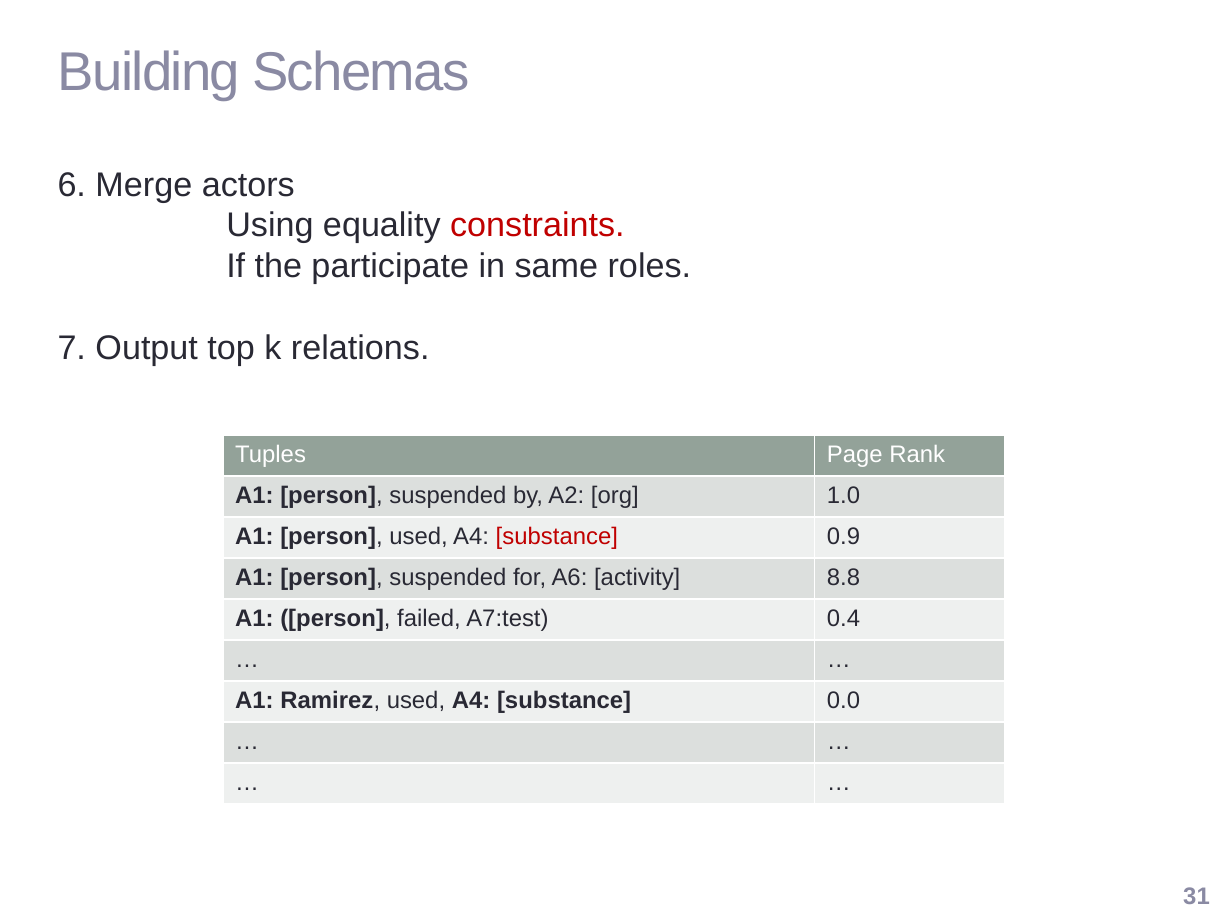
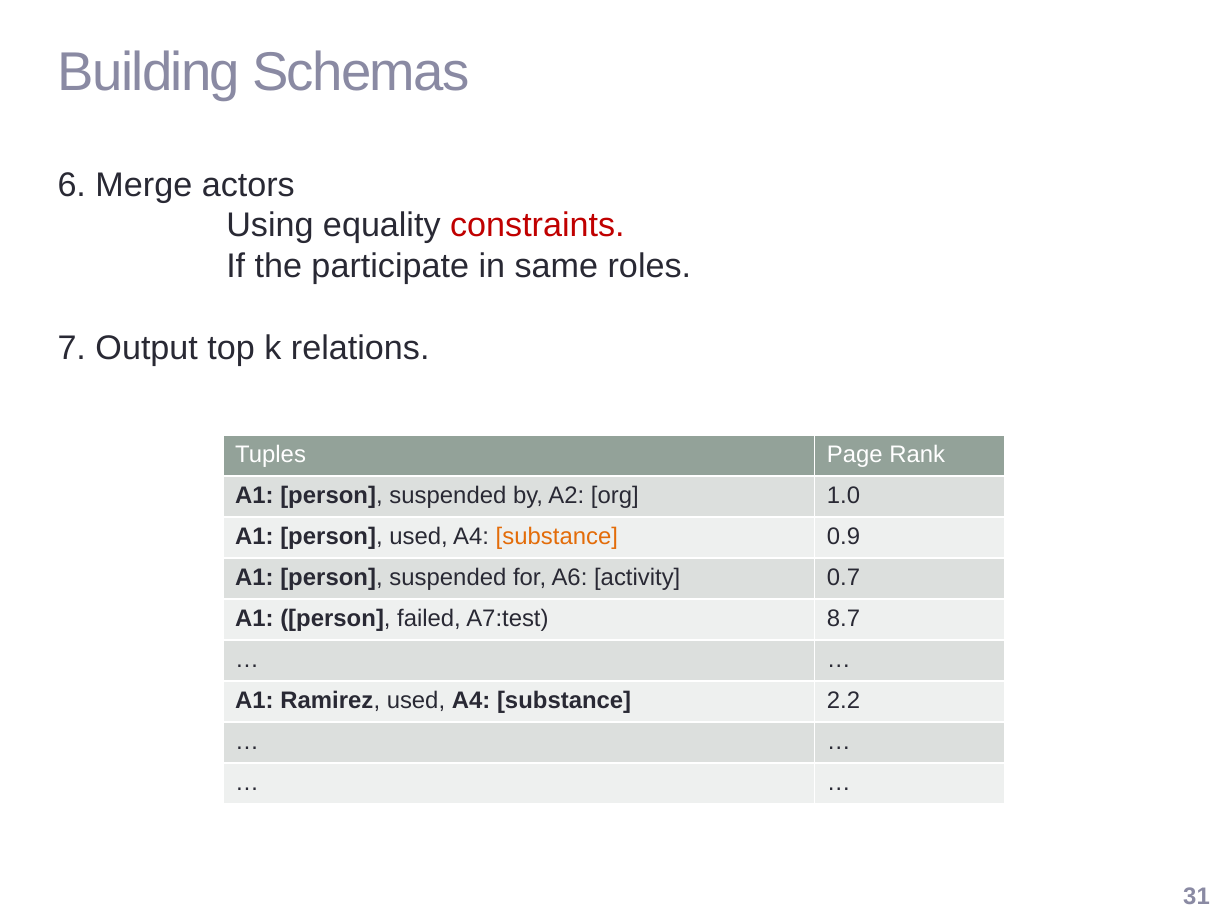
substance at (557, 537) colour: red -> orange
8.8: 8.8 -> 0.7
0.4: 0.4 -> 8.7
0.0: 0.0 -> 2.2
